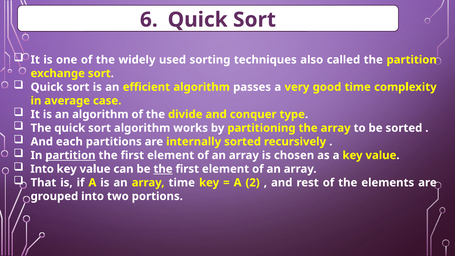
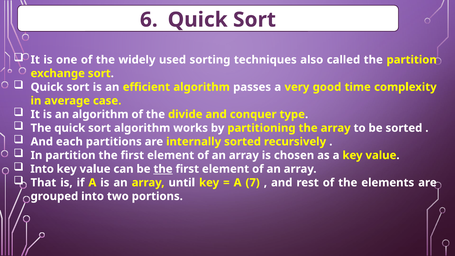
partition at (70, 155) underline: present -> none
array time: time -> until
2: 2 -> 7
